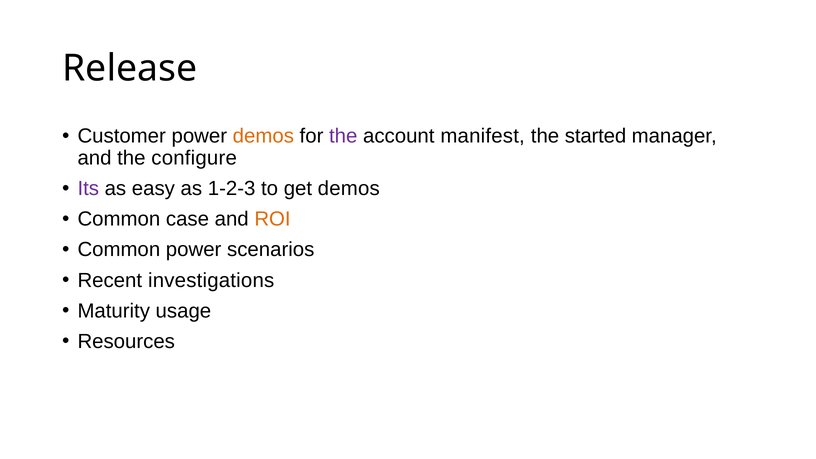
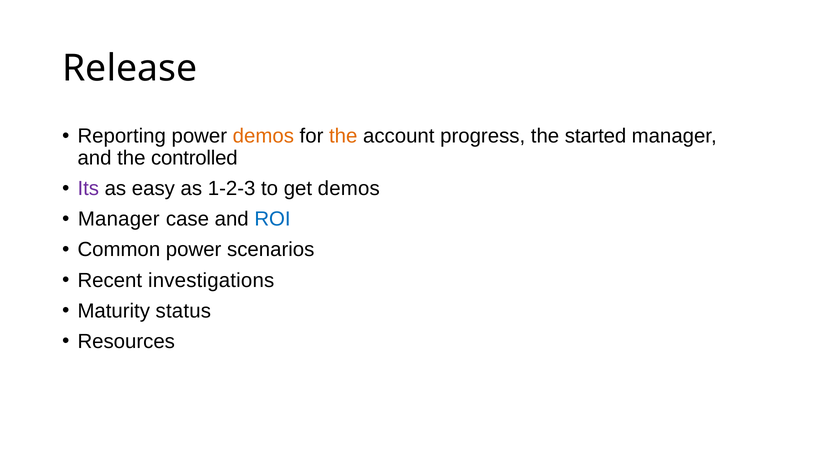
Customer: Customer -> Reporting
the at (343, 136) colour: purple -> orange
manifest: manifest -> progress
configure: configure -> controlled
Common at (119, 219): Common -> Manager
ROI colour: orange -> blue
usage: usage -> status
